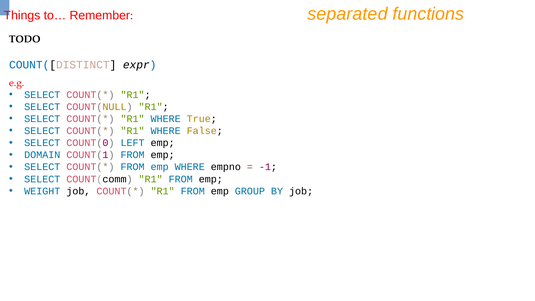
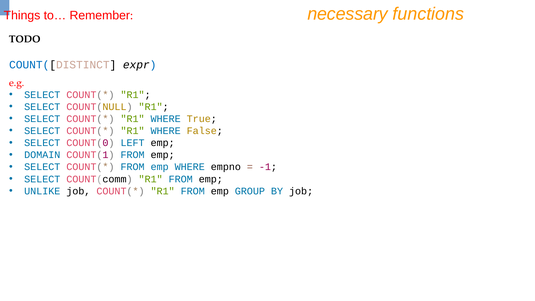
separated: separated -> necessary
WEIGHT: WEIGHT -> UNLIKE
